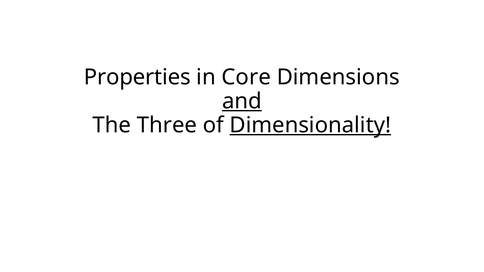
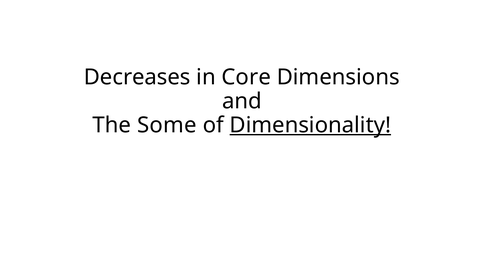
Properties: Properties -> Decreases
and underline: present -> none
Three: Three -> Some
